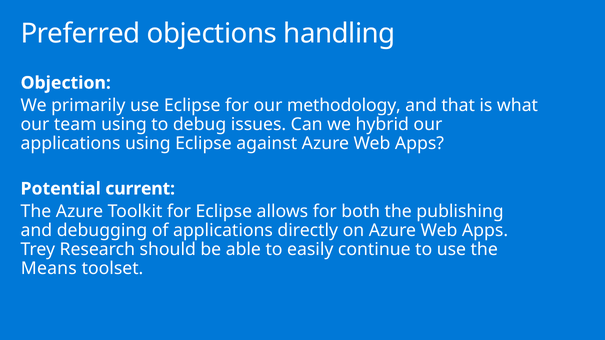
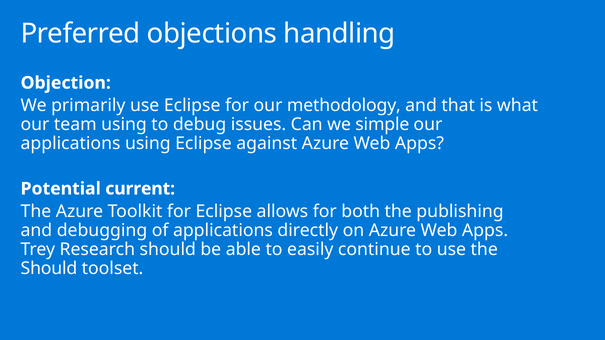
hybrid: hybrid -> simple
Means at (49, 269): Means -> Should
